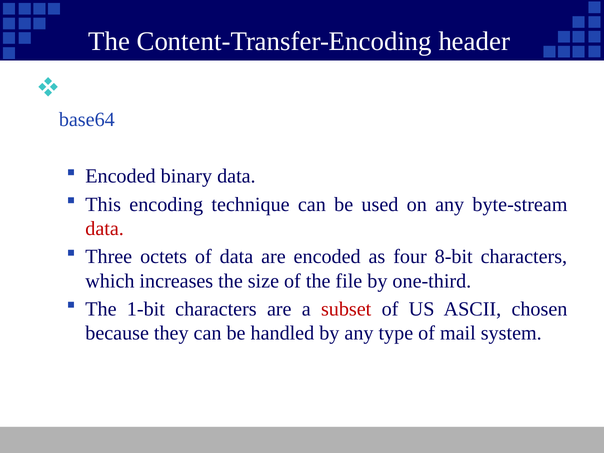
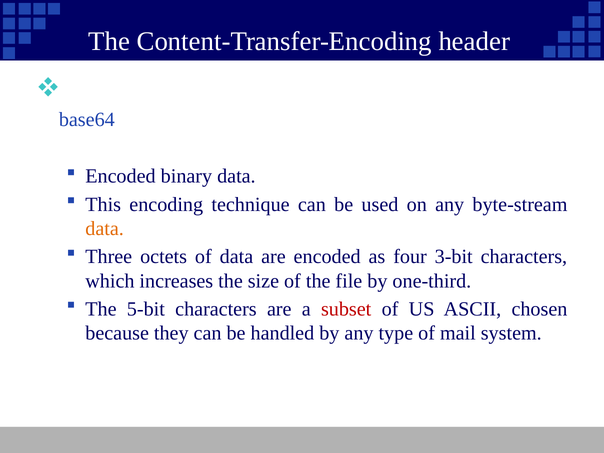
data at (105, 229) colour: red -> orange
8-bit: 8-bit -> 3-bit
1-bit: 1-bit -> 5-bit
